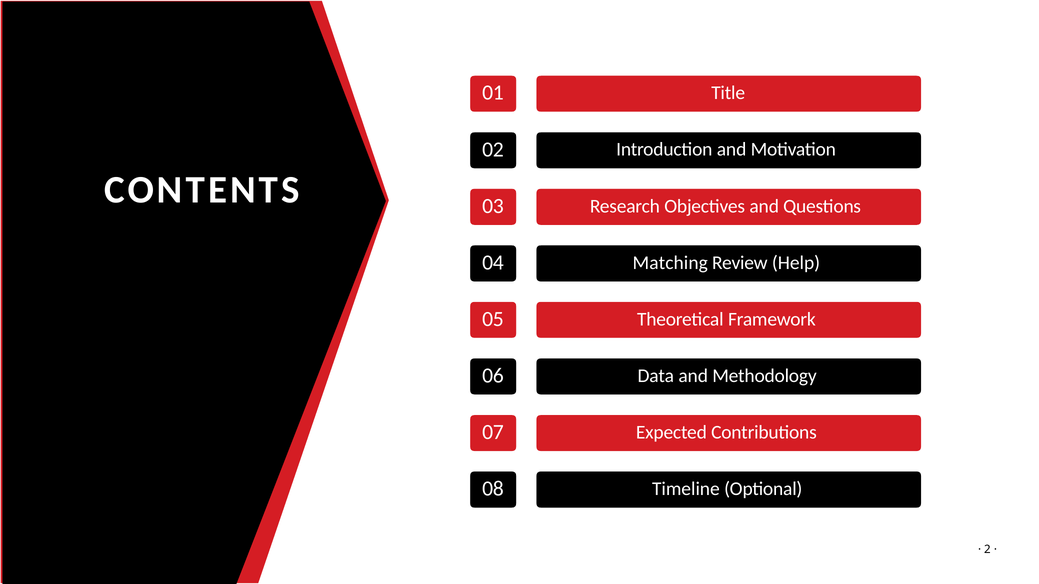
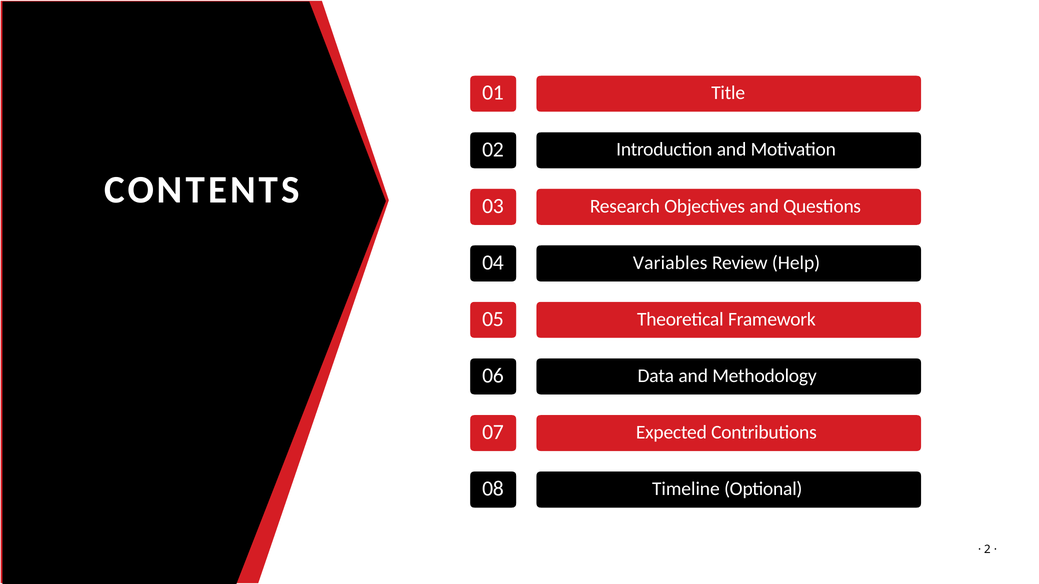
Matching: Matching -> Variables
